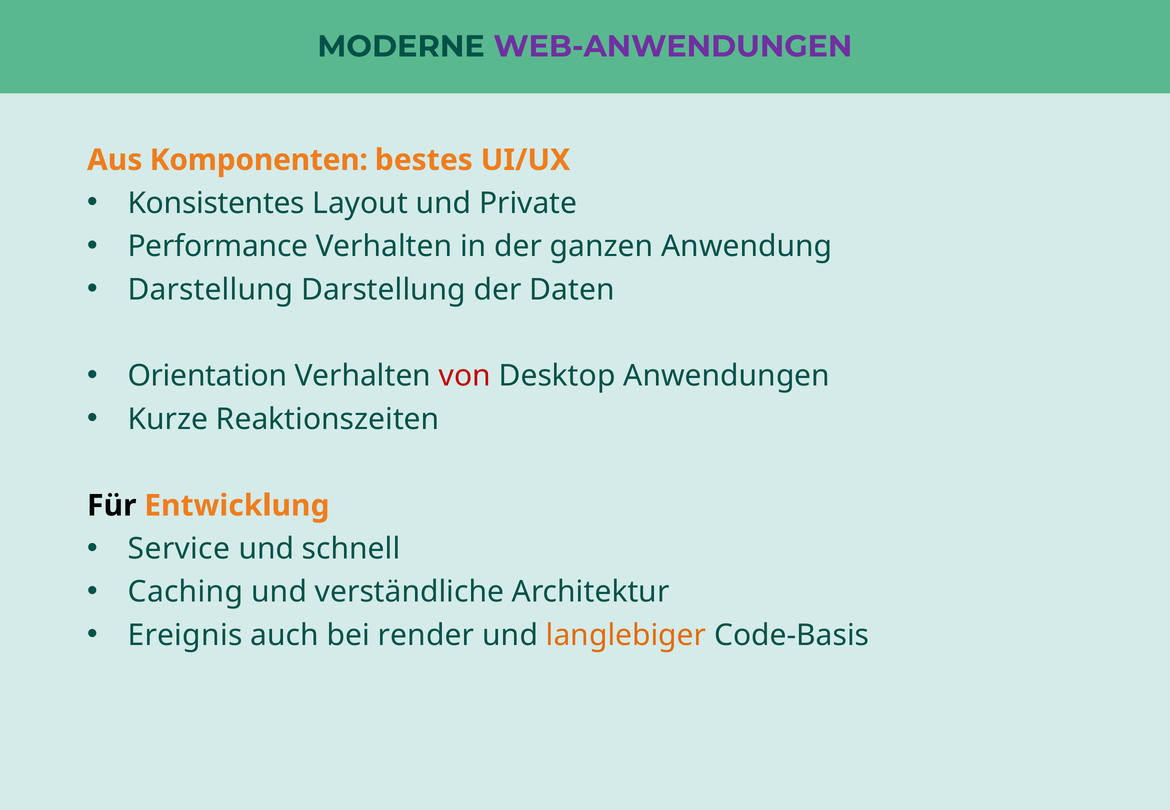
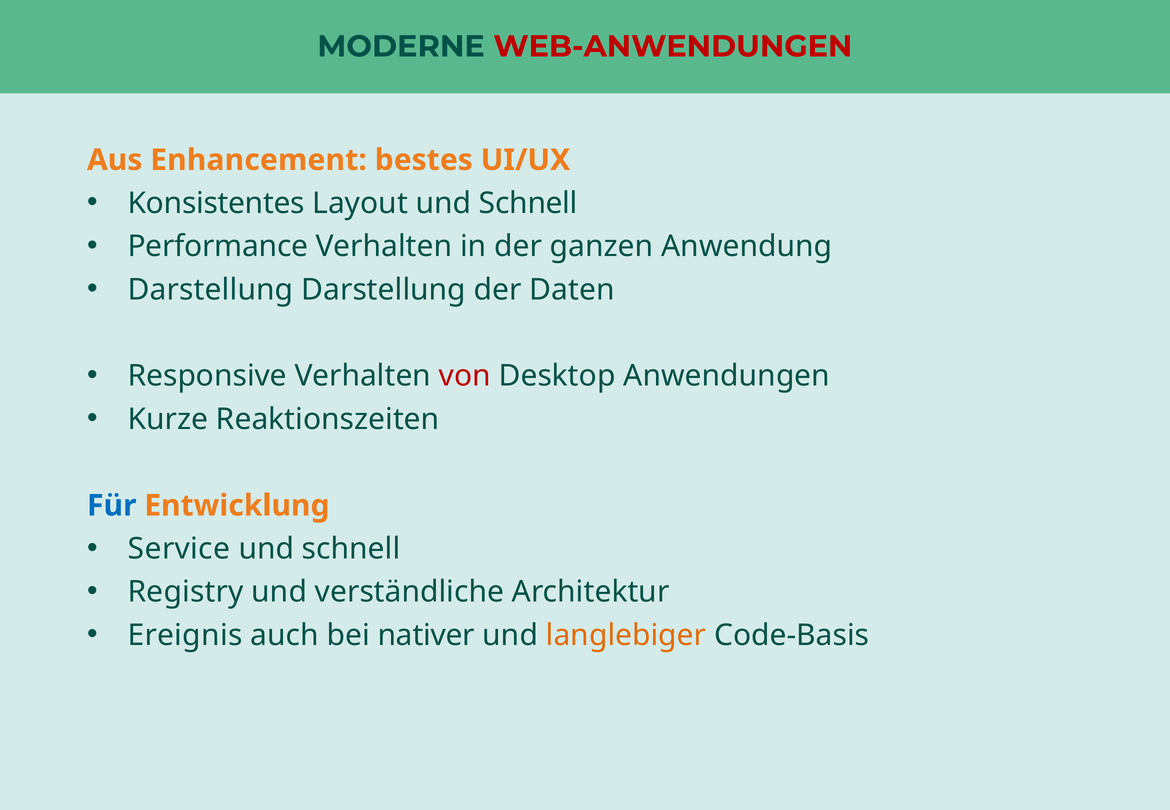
WEB-ANWENDUNGEN colour: purple -> red
Komponenten: Komponenten -> Enhancement
Layout und Private: Private -> Schnell
Orientation: Orientation -> Responsive
Für colour: black -> blue
Caching: Caching -> Registry
render: render -> nativer
